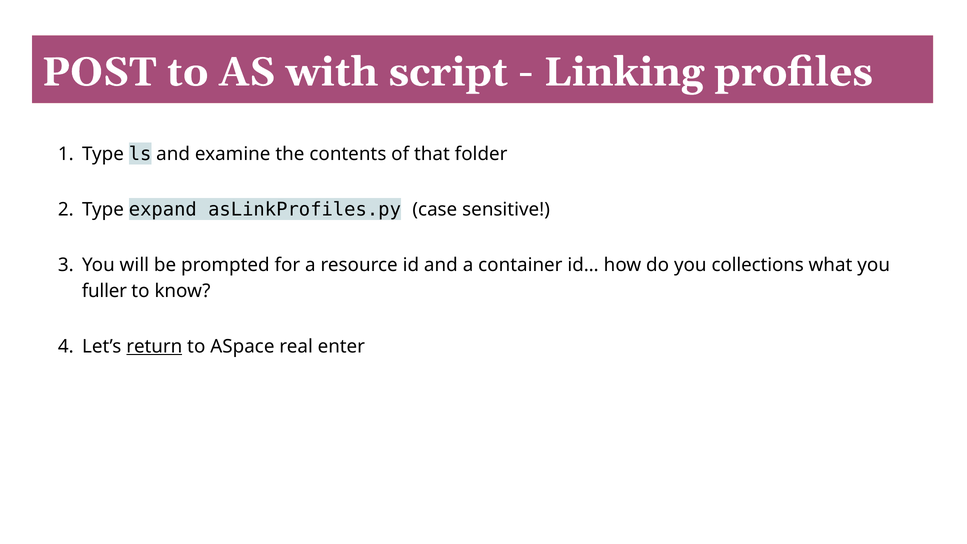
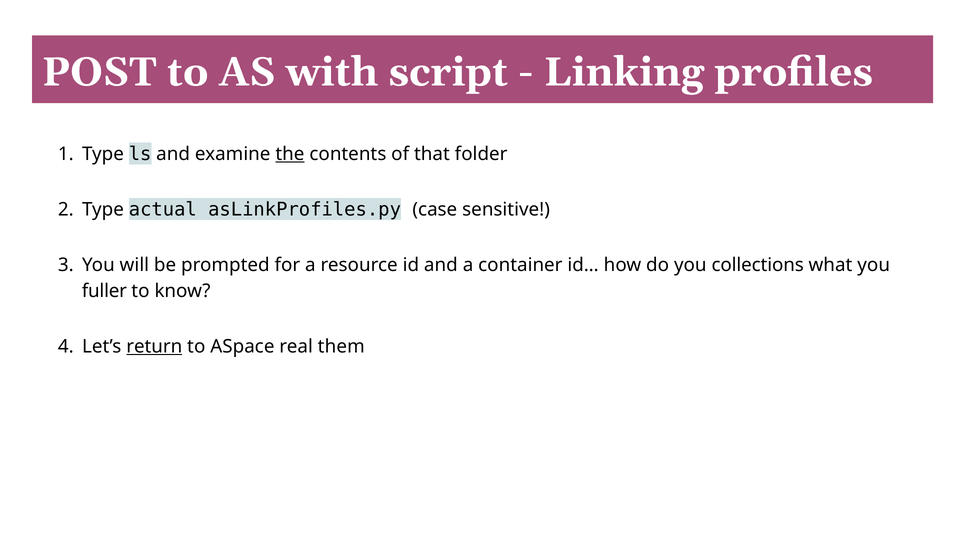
the underline: none -> present
expand: expand -> actual
enter: enter -> them
